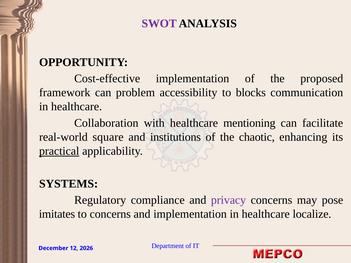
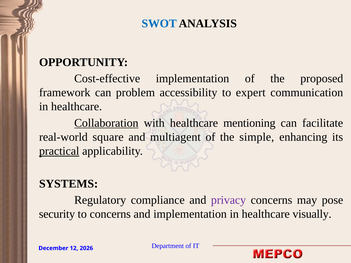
SWOT colour: purple -> blue
blocks: blocks -> expert
Collaboration underline: none -> present
institutions: institutions -> multiagent
chaotic: chaotic -> simple
imitates: imitates -> security
localize: localize -> visually
